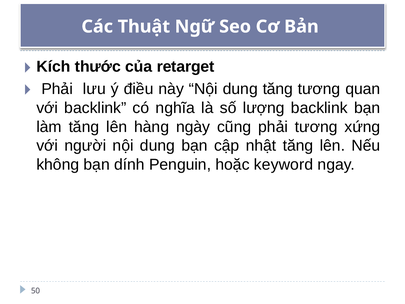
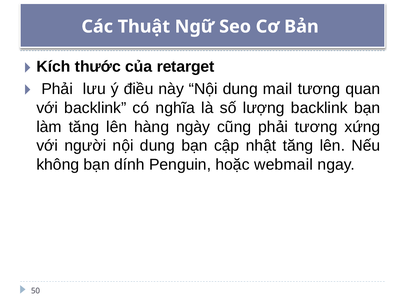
dung tăng: tăng -> mail
keyword: keyword -> webmail
